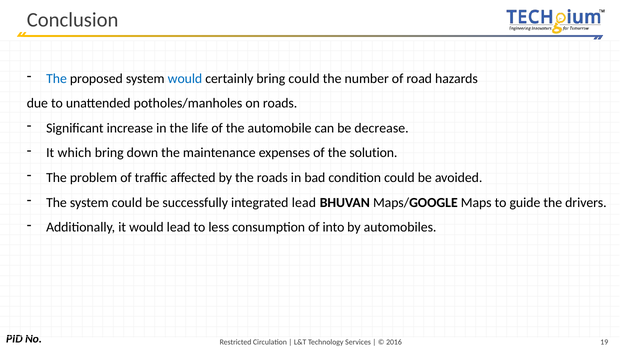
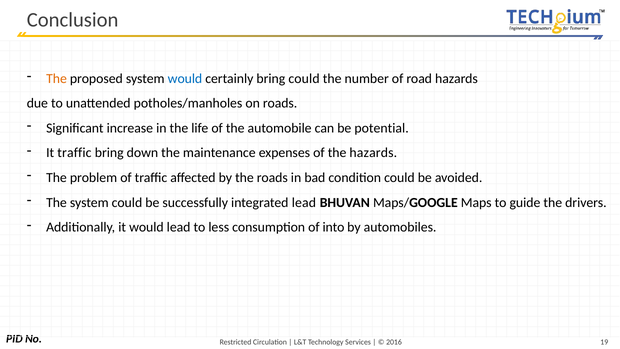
The at (57, 78) colour: blue -> orange
decrease: decrease -> potential
It which: which -> traffic
the solution: solution -> hazards
